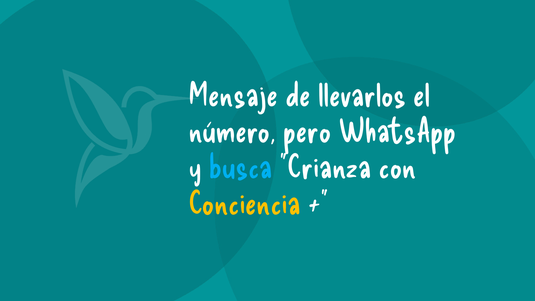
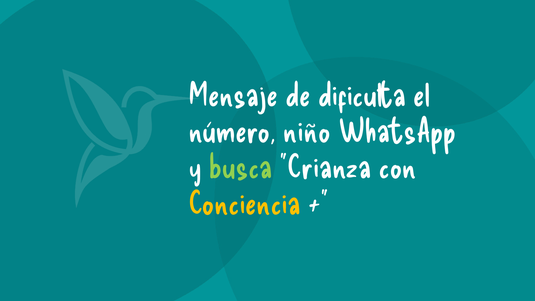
llevarlos: llevarlos -> dificulta
pero: pero -> niño
busca colour: light blue -> light green
